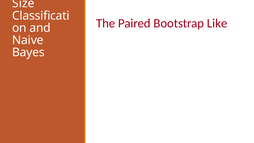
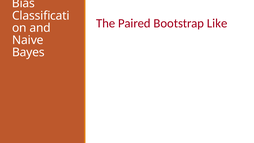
Size: Size -> Bias
